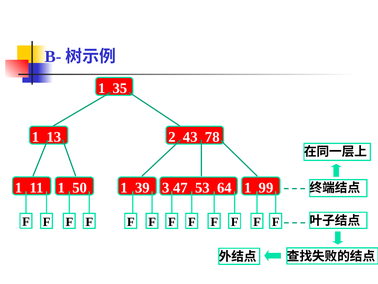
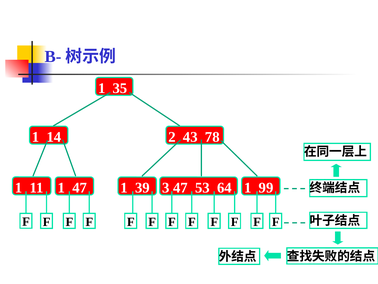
13: 13 -> 14
1 50: 50 -> 47
